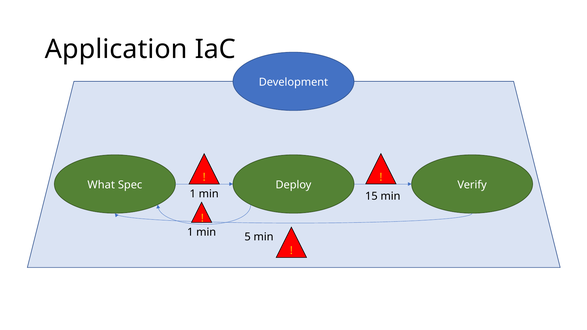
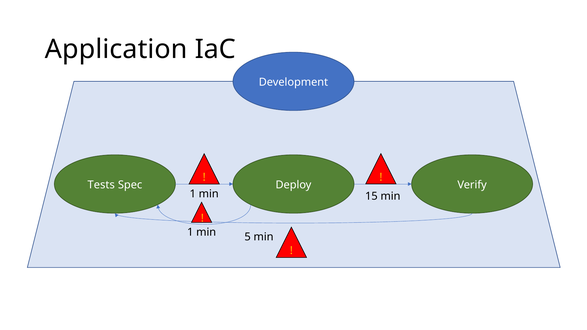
What: What -> Tests
